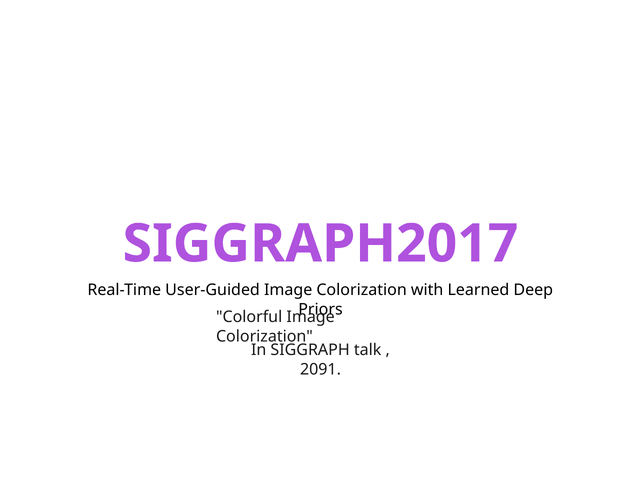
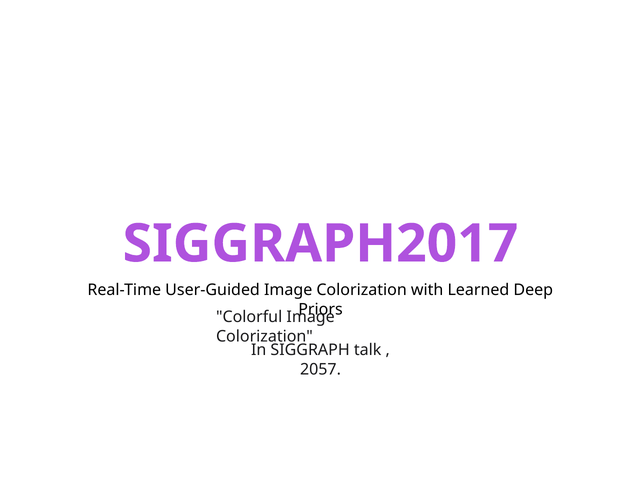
2091: 2091 -> 2057
